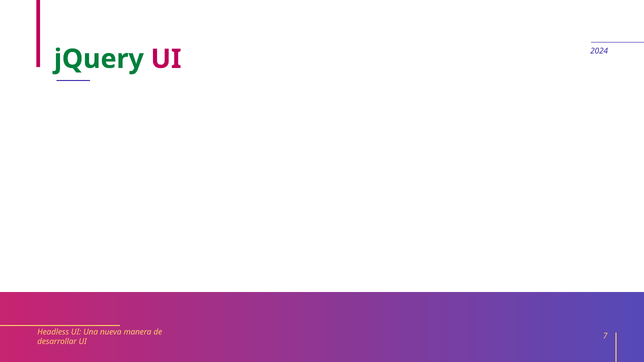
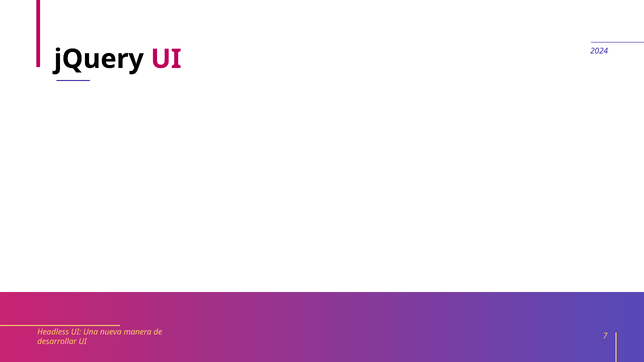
jQuery colour: green -> black
